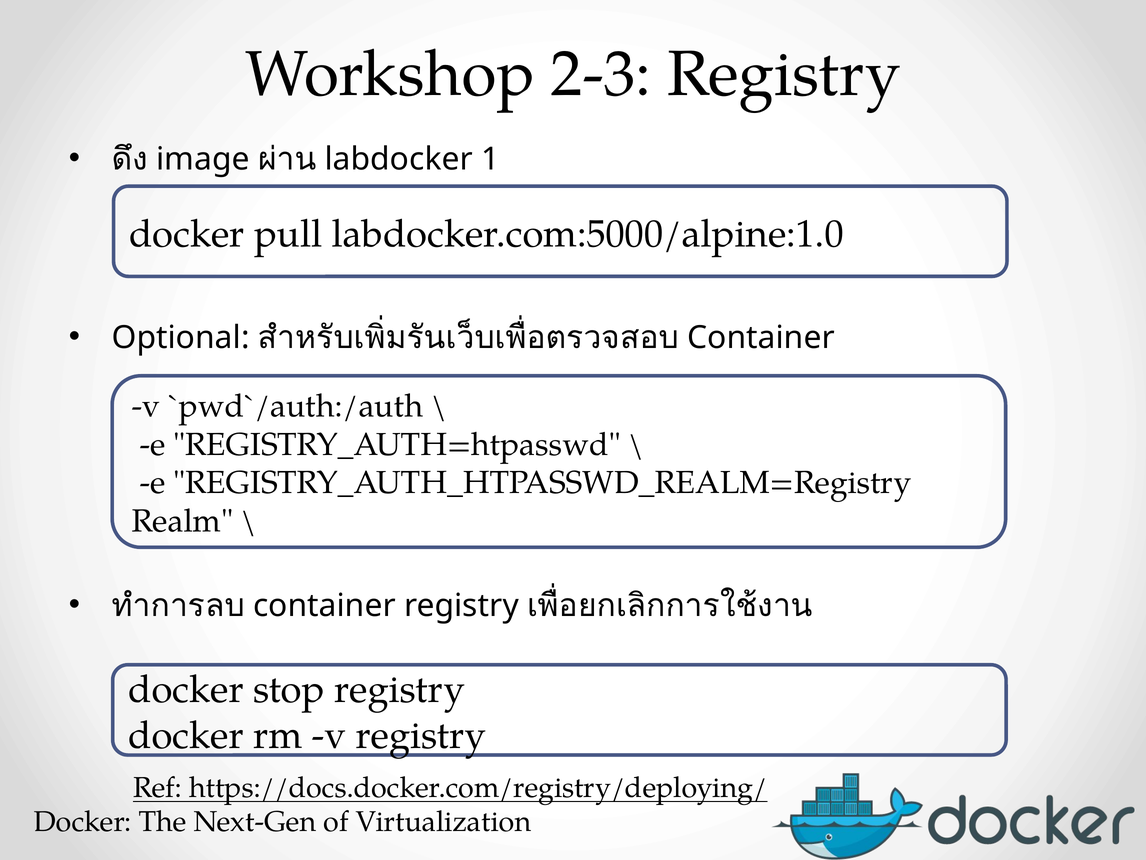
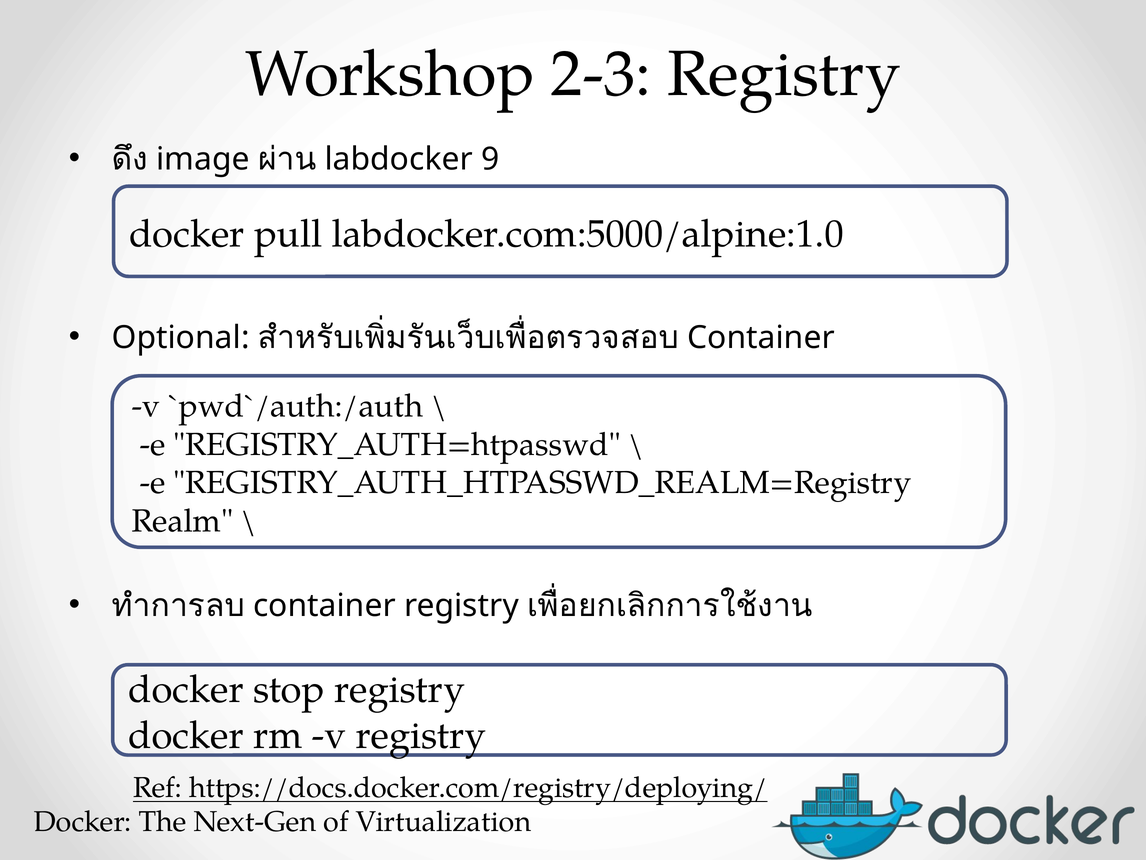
1: 1 -> 9
